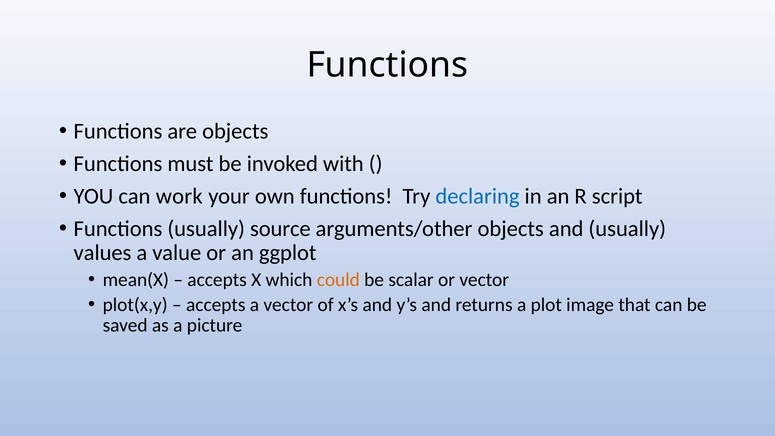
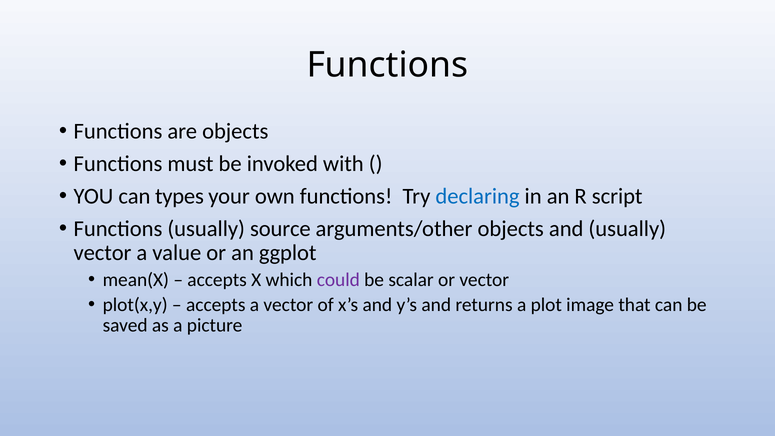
work: work -> types
values at (103, 253): values -> vector
could colour: orange -> purple
